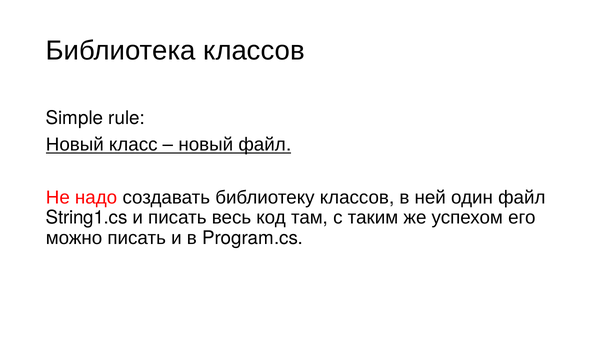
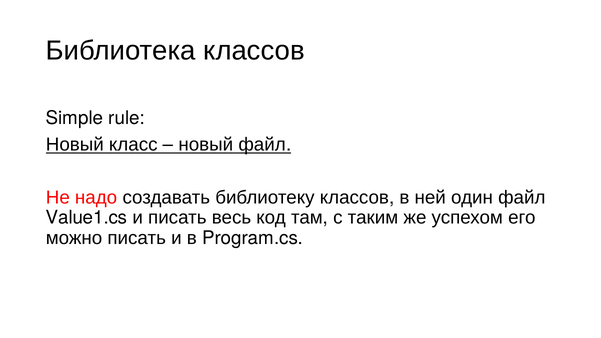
String1.cs: String1.cs -> Value1.cs
